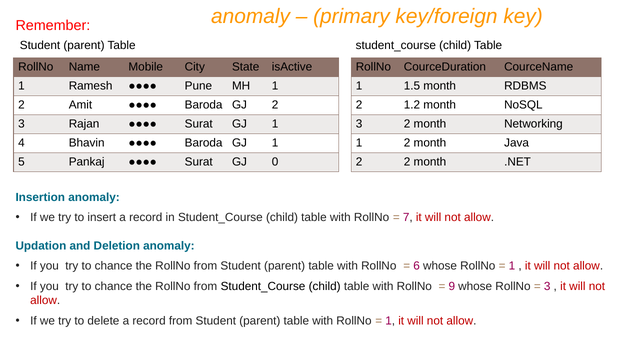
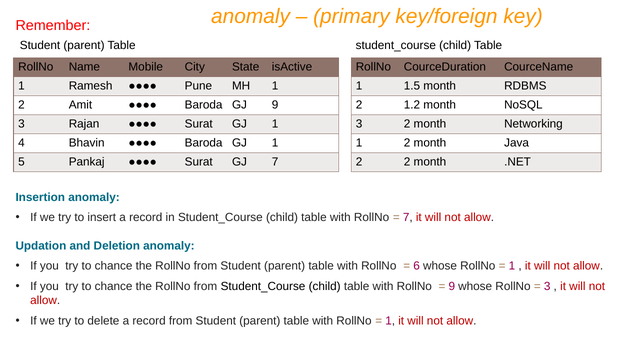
GJ 2: 2 -> 9
GJ 0: 0 -> 7
